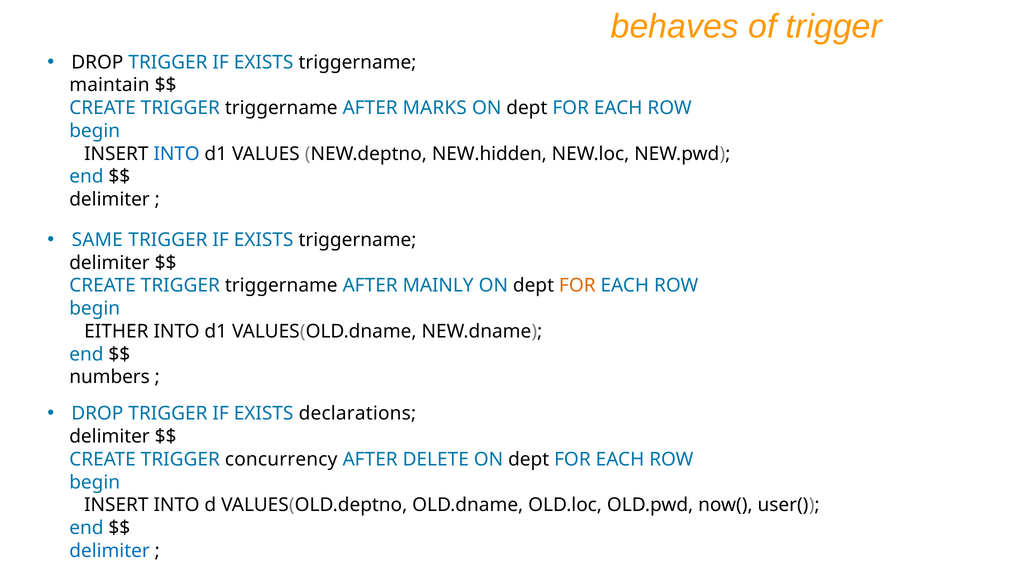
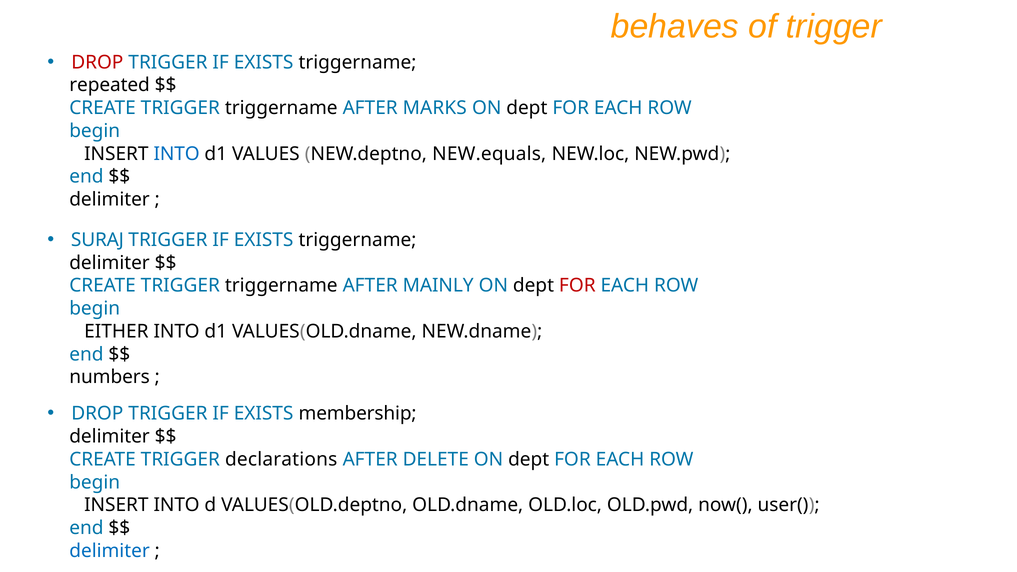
DROP at (97, 62) colour: black -> red
maintain: maintain -> repeated
NEW.hidden: NEW.hidden -> NEW.equals
SAME: SAME -> SURAJ
FOR at (577, 286) colour: orange -> red
declarations: declarations -> membership
concurrency: concurrency -> declarations
